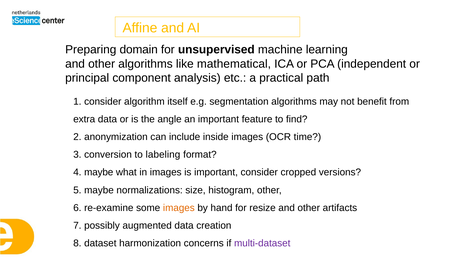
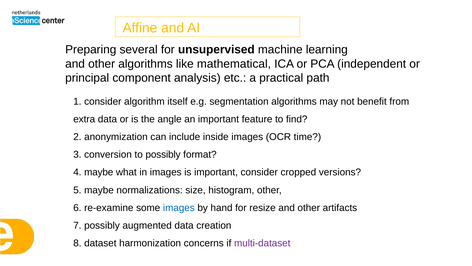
domain: domain -> several
to labeling: labeling -> possibly
images at (179, 207) colour: orange -> blue
